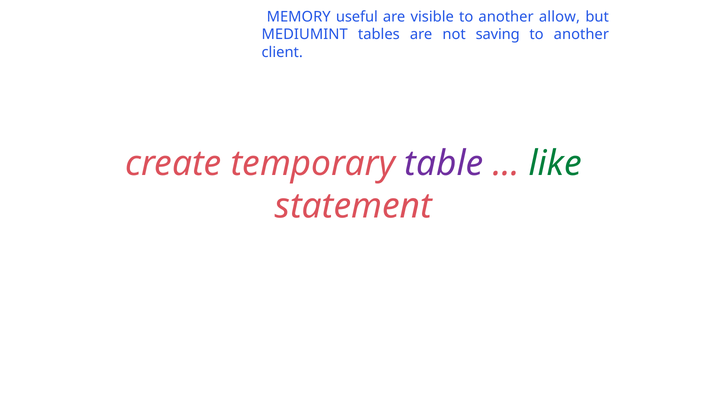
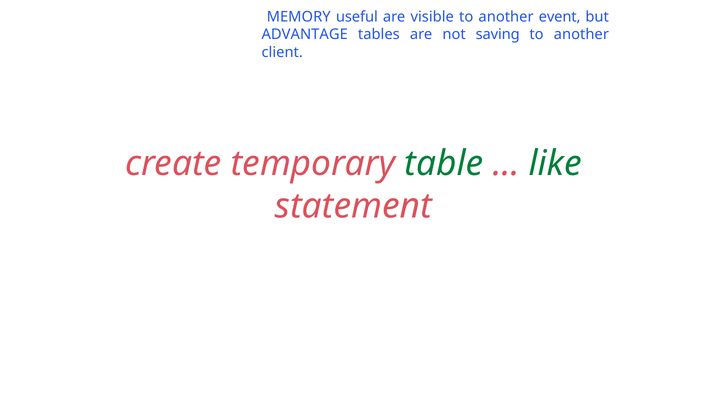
allow: allow -> event
MEDIUMINT: MEDIUMINT -> ADVANTAGE
table colour: purple -> green
